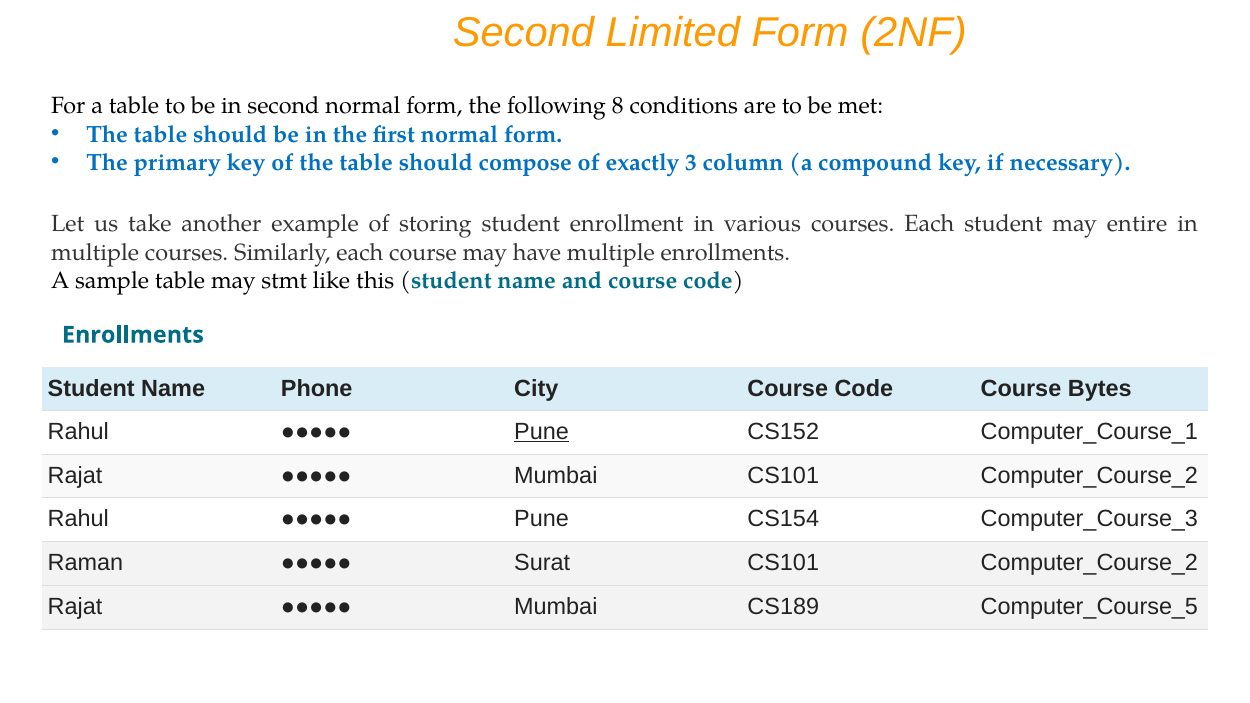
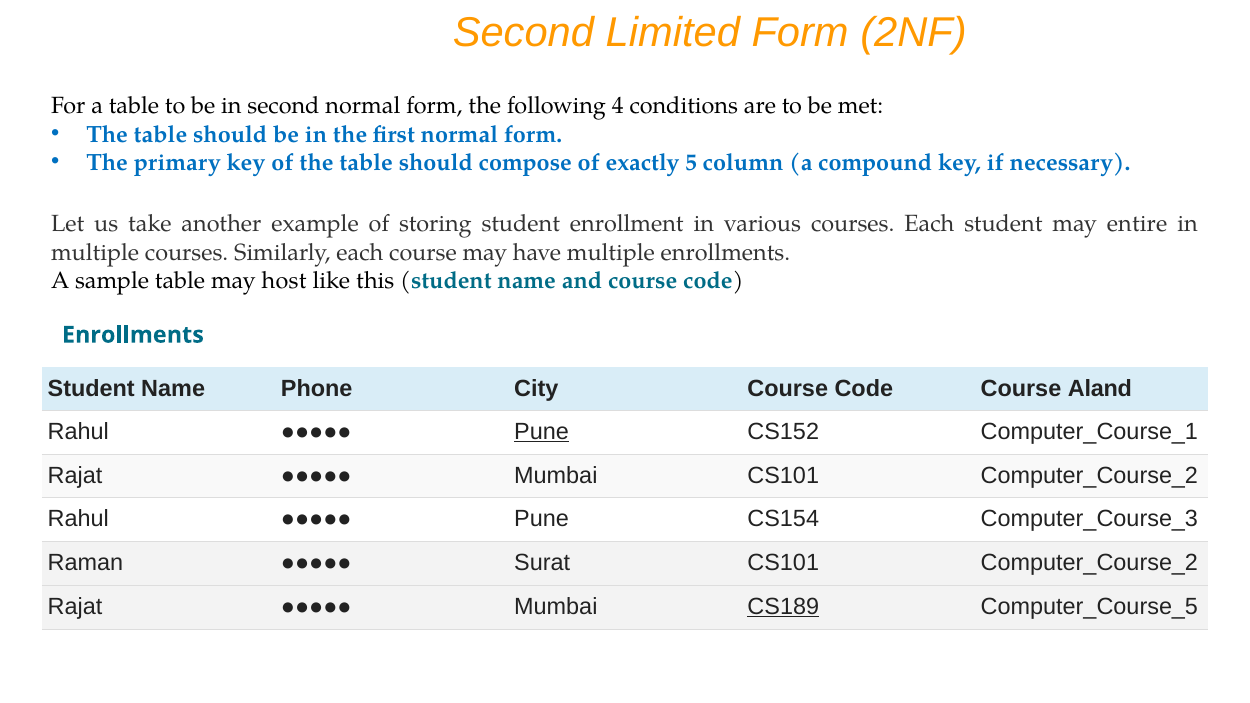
8: 8 -> 4
3: 3 -> 5
stmt: stmt -> host
Bytes: Bytes -> Aland
CS189 underline: none -> present
